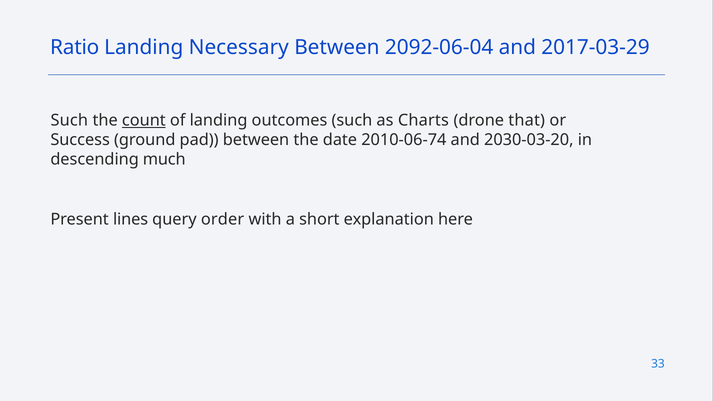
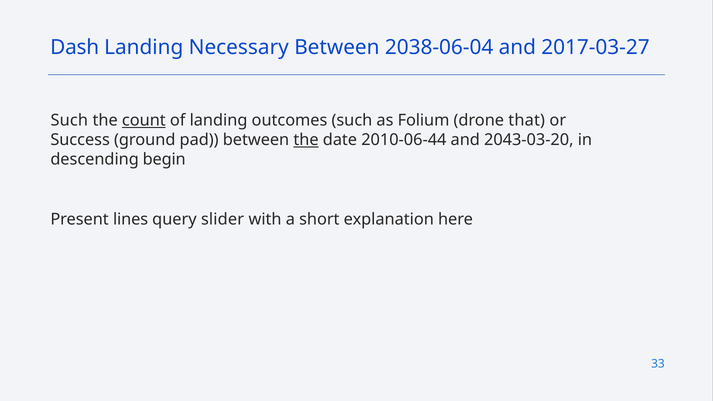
Ratio: Ratio -> Dash
2092-06-04: 2092-06-04 -> 2038-06-04
2017-03-29: 2017-03-29 -> 2017-03-27
Charts: Charts -> Folium
the at (306, 140) underline: none -> present
2010-06-74: 2010-06-74 -> 2010-06-44
2030-03-20: 2030-03-20 -> 2043-03-20
much: much -> begin
order: order -> slider
